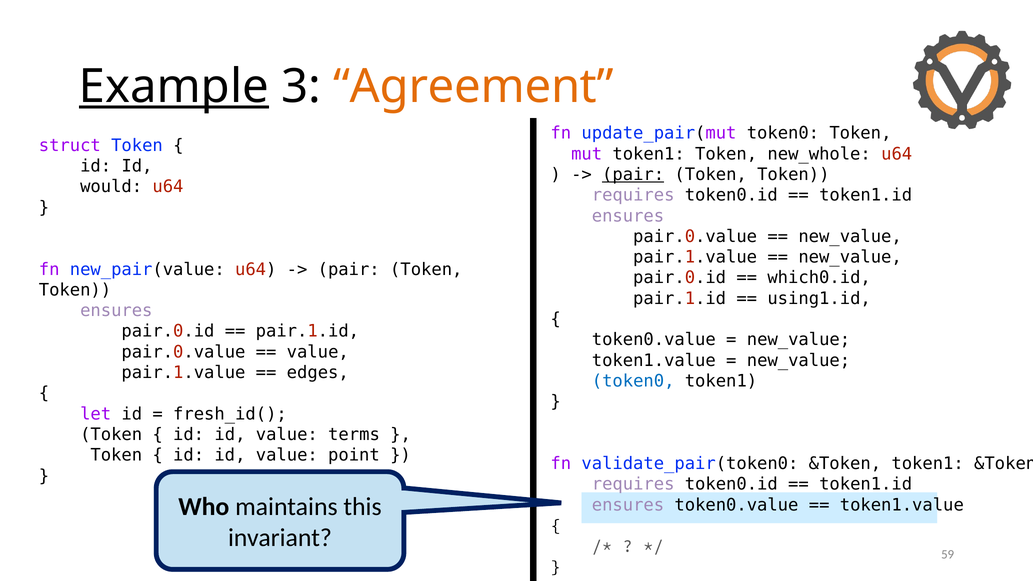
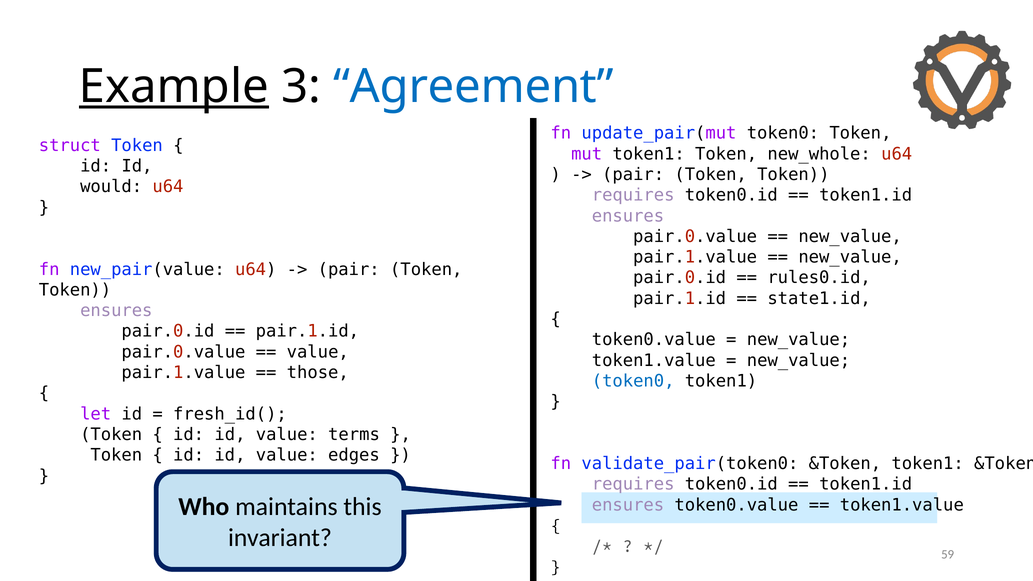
Agreement colour: orange -> blue
pair at (633, 175) underline: present -> none
which0.id: which0.id -> rules0.id
using1.id: using1.id -> state1.id
edges: edges -> those
point: point -> edges
